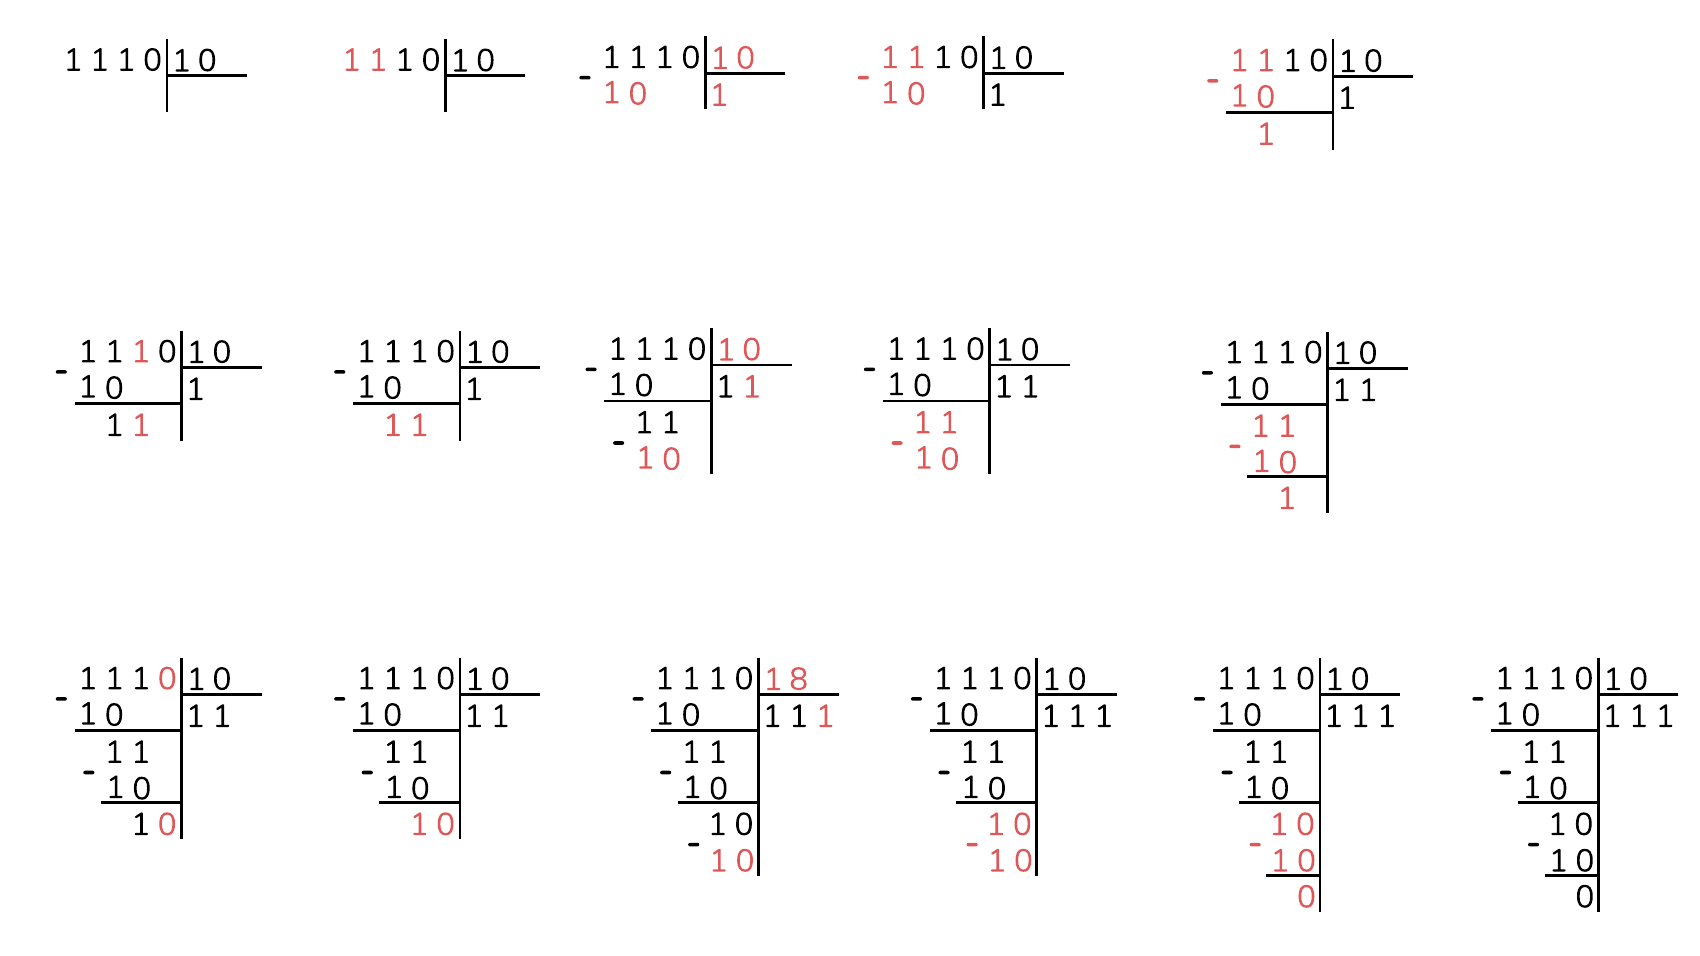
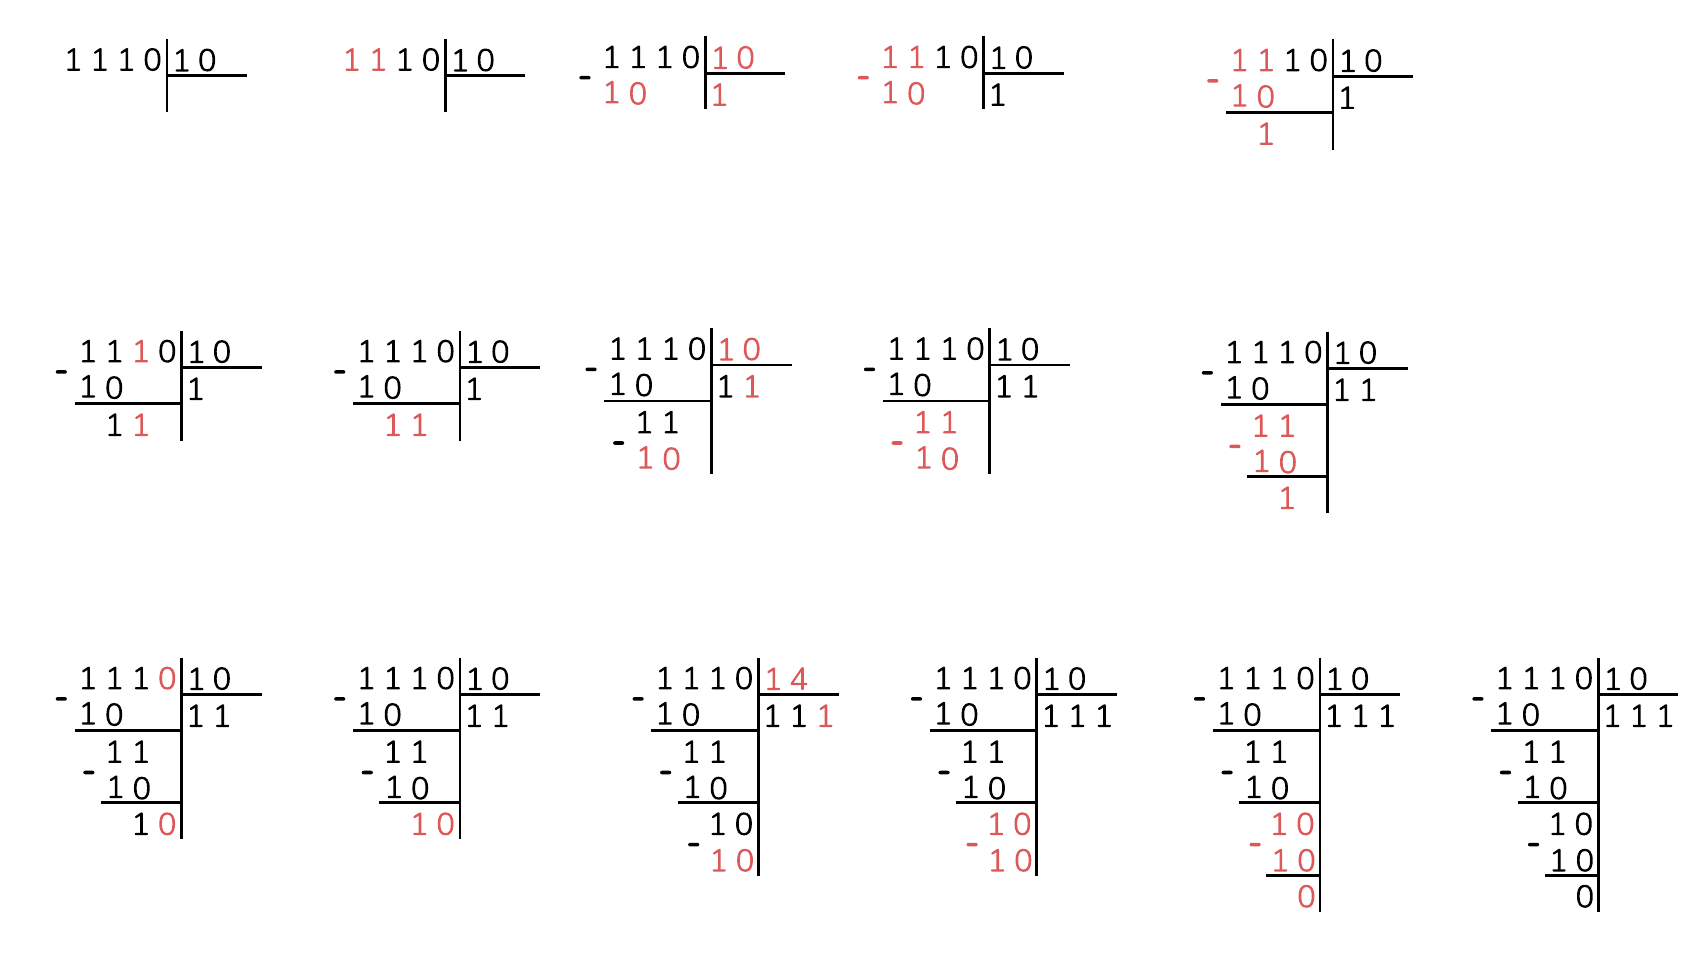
8: 8 -> 4
